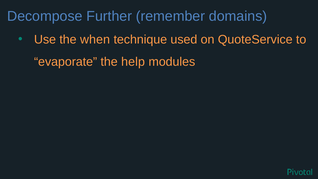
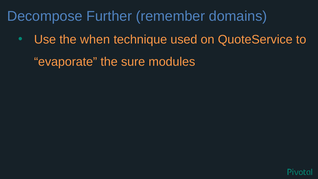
help: help -> sure
